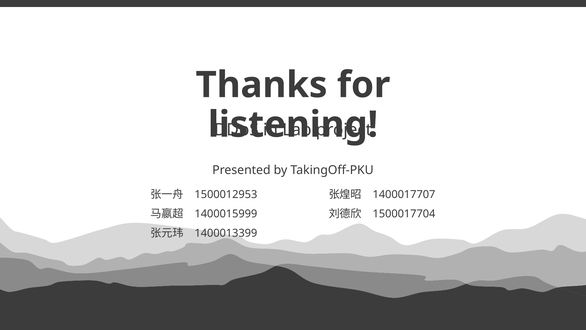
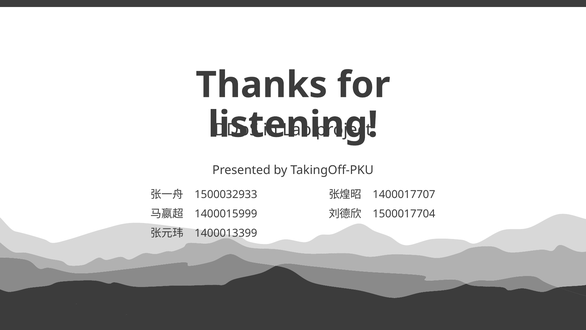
1500012953: 1500012953 -> 1500032933
